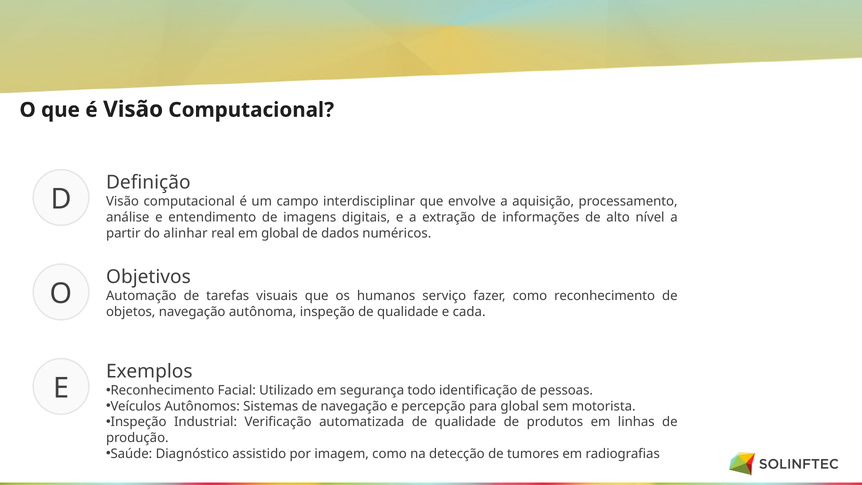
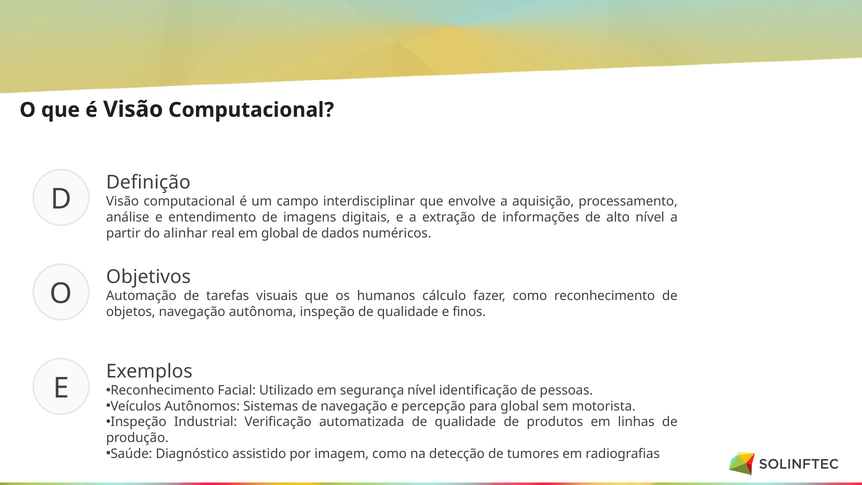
serviço: serviço -> cálculo
cada: cada -> finos
segurança todo: todo -> nível
